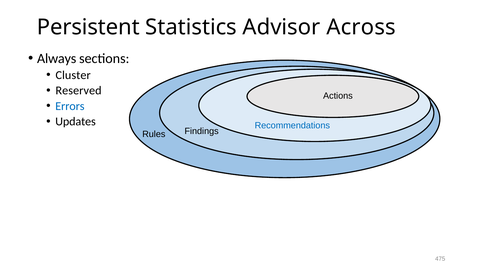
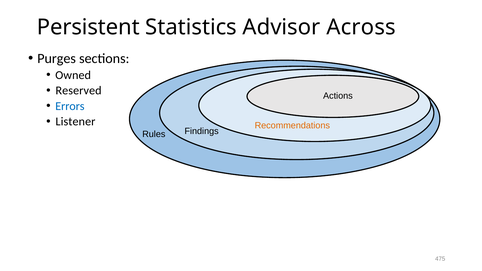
Always: Always -> Purges
Cluster: Cluster -> Owned
Updates: Updates -> Listener
Recommendations colour: blue -> orange
